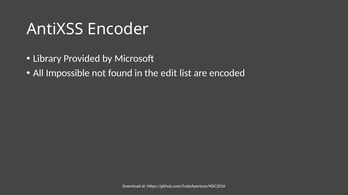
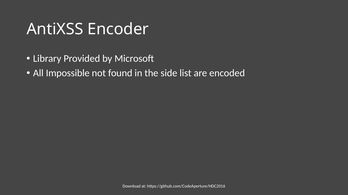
edit: edit -> side
